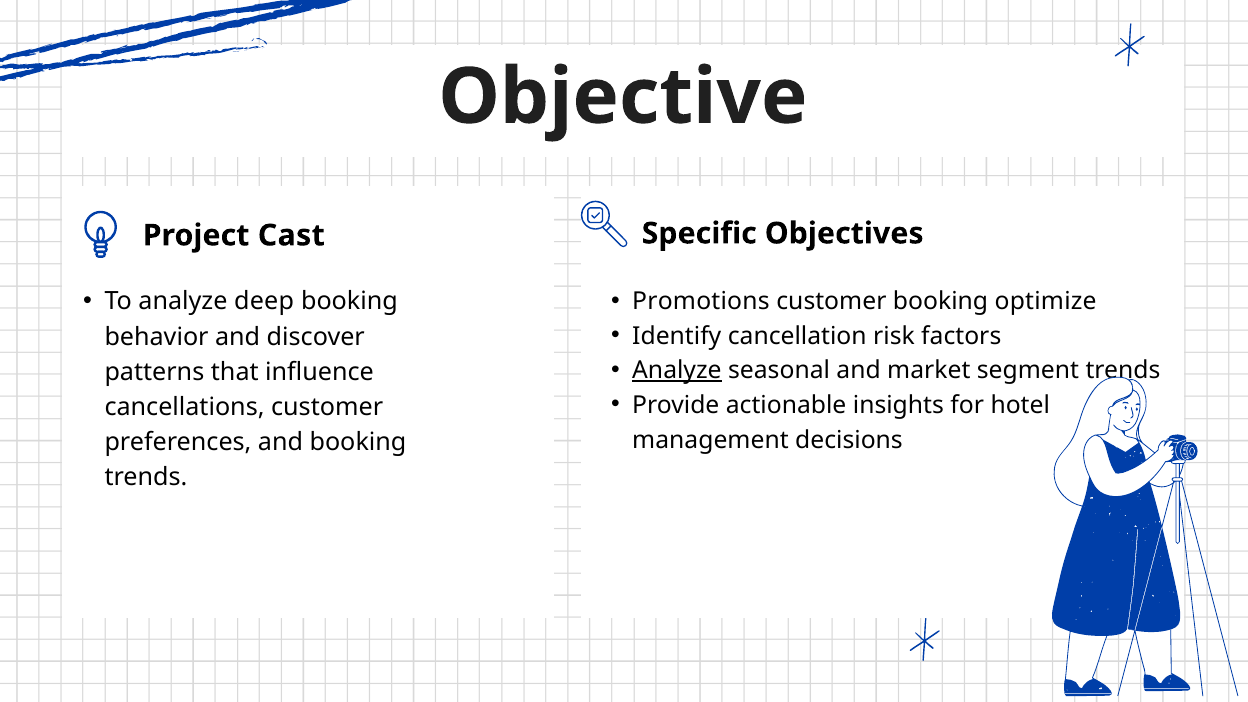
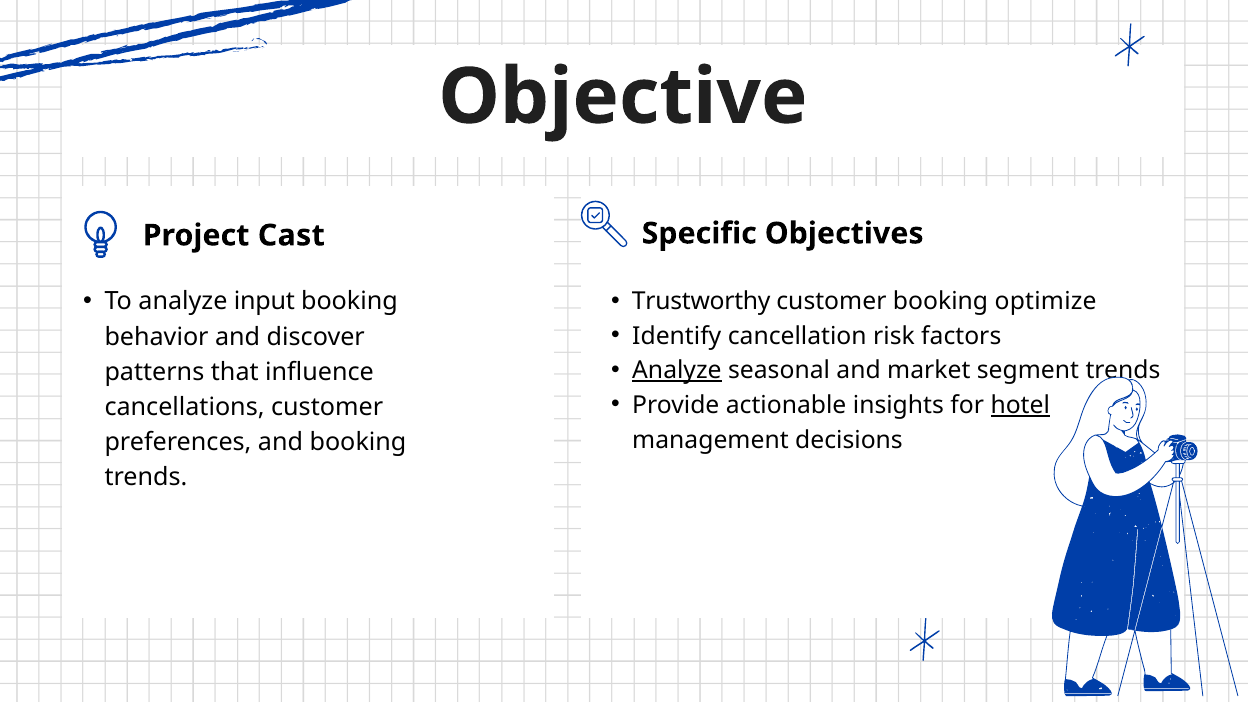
Promotions: Promotions -> Trustworthy
deep: deep -> input
hotel underline: none -> present
